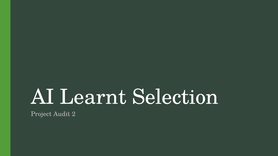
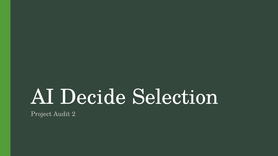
Learnt: Learnt -> Decide
